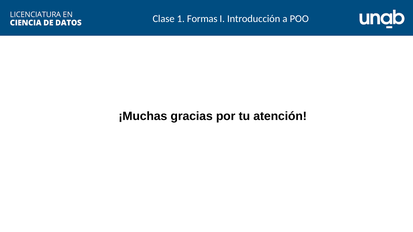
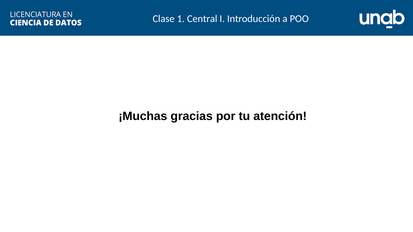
Formas: Formas -> Central
